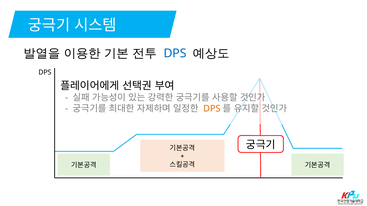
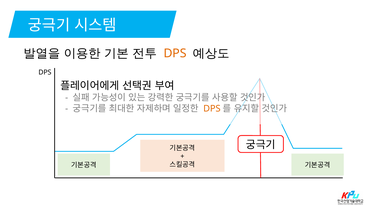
DPS at (175, 53) colour: blue -> orange
